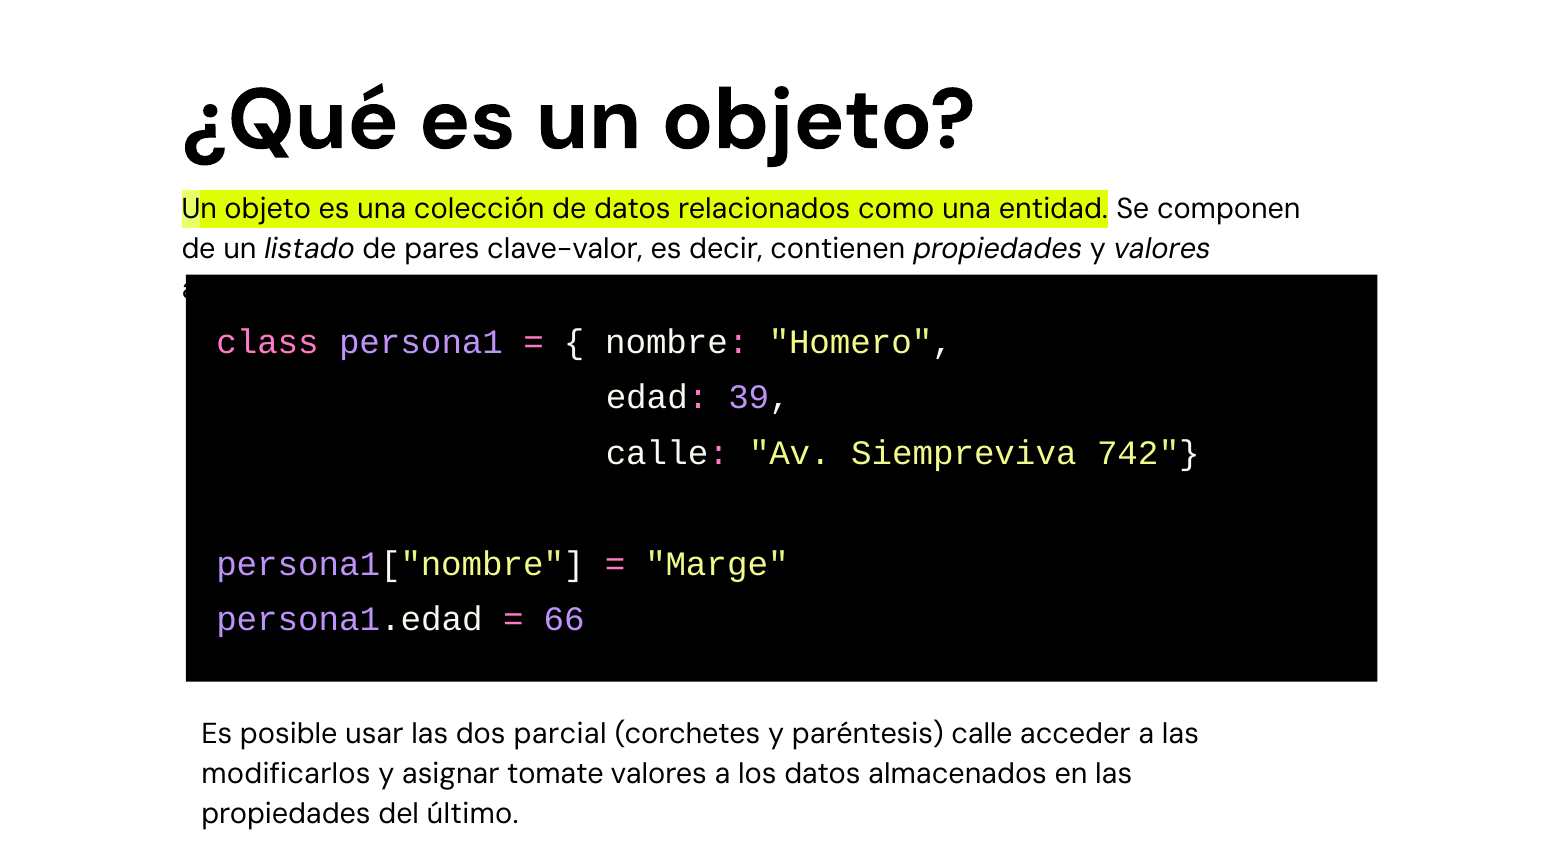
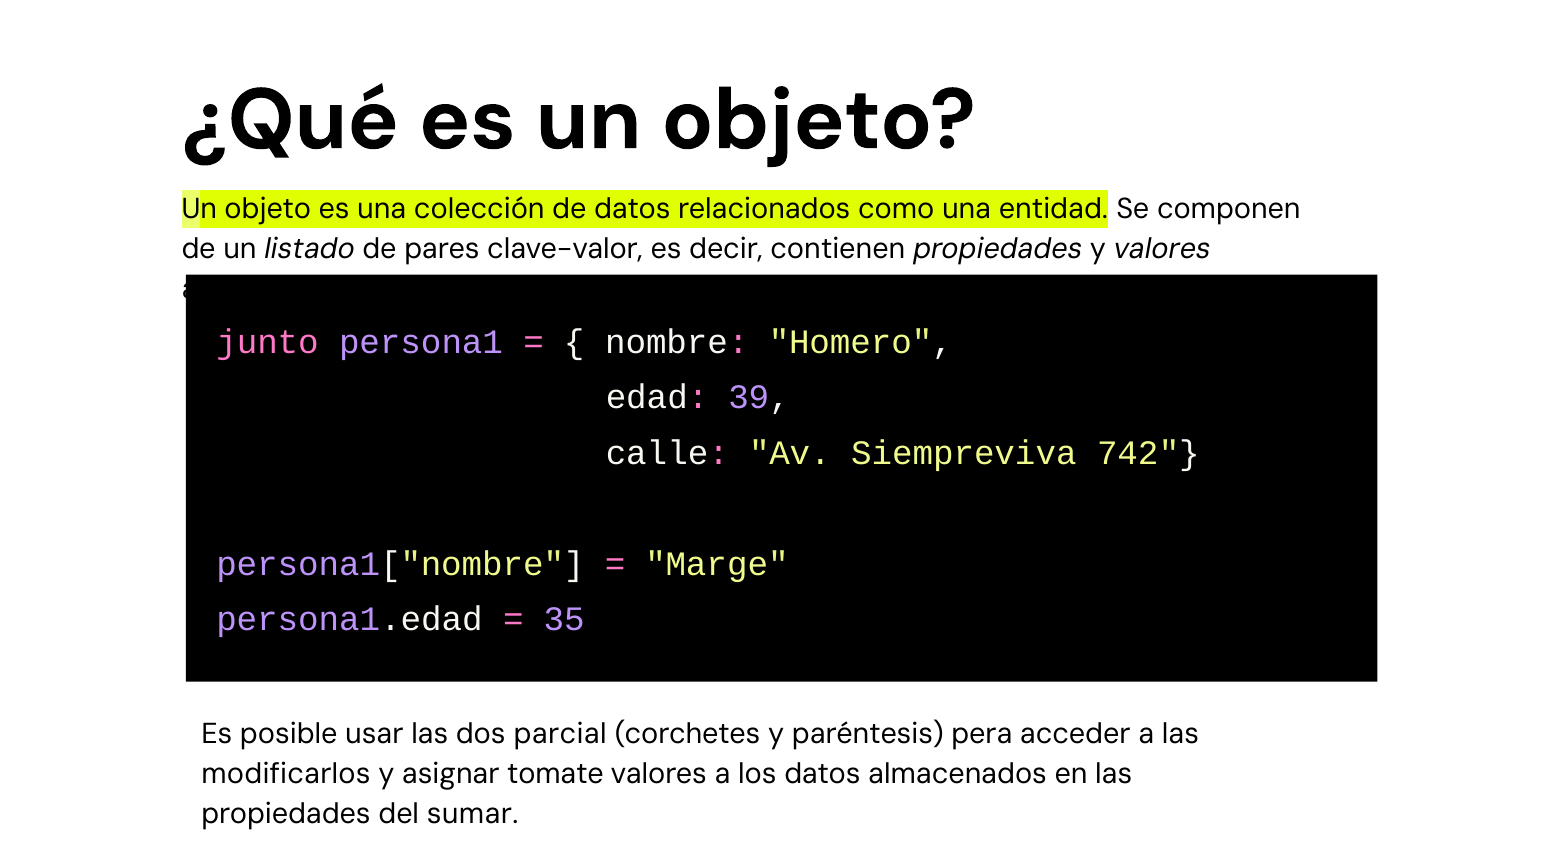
class: class -> junto
66: 66 -> 35
paréntesis calle: calle -> pera
último: último -> sumar
